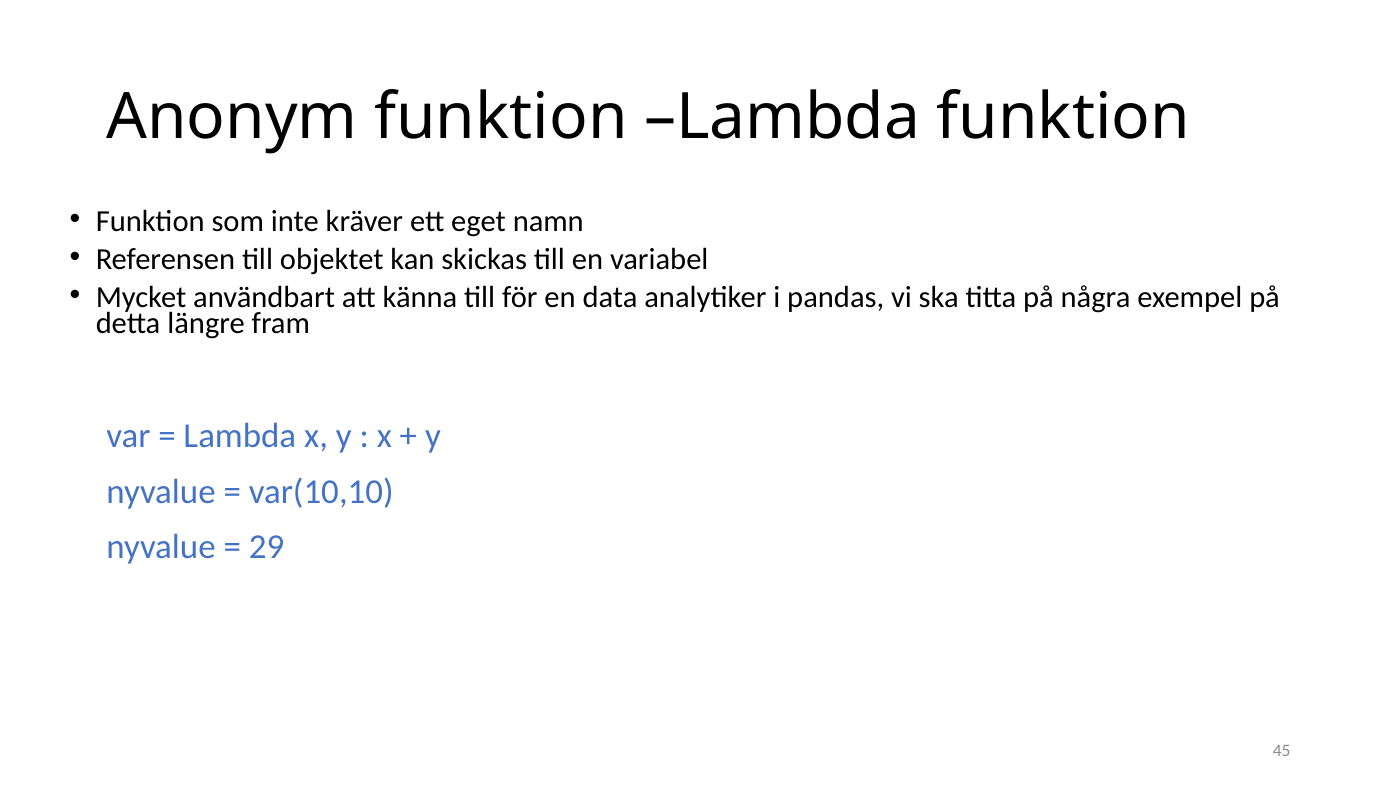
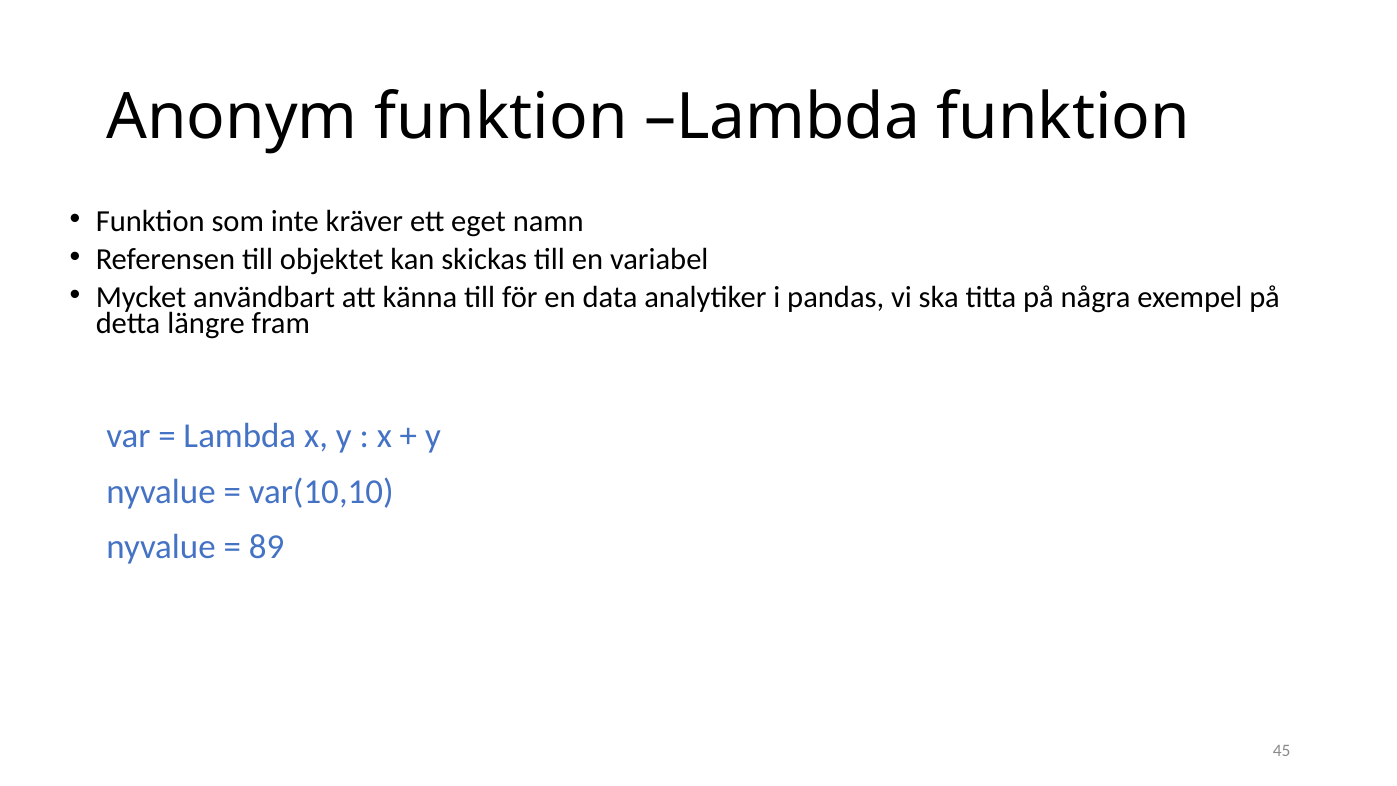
29: 29 -> 89
